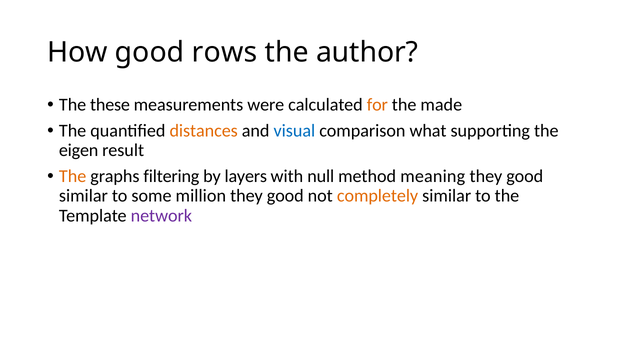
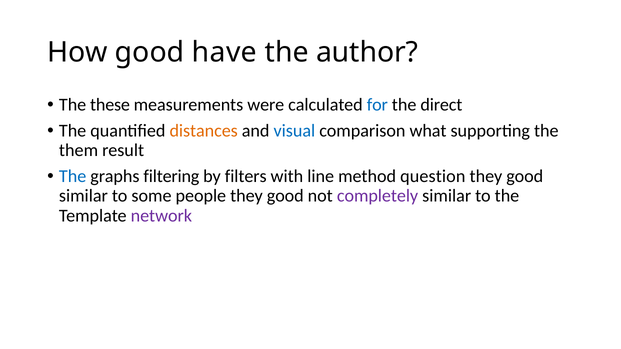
rows: rows -> have
for colour: orange -> blue
made: made -> direct
eigen: eigen -> them
The at (73, 177) colour: orange -> blue
layers: layers -> filters
null: null -> line
meaning: meaning -> question
million: million -> people
completely colour: orange -> purple
